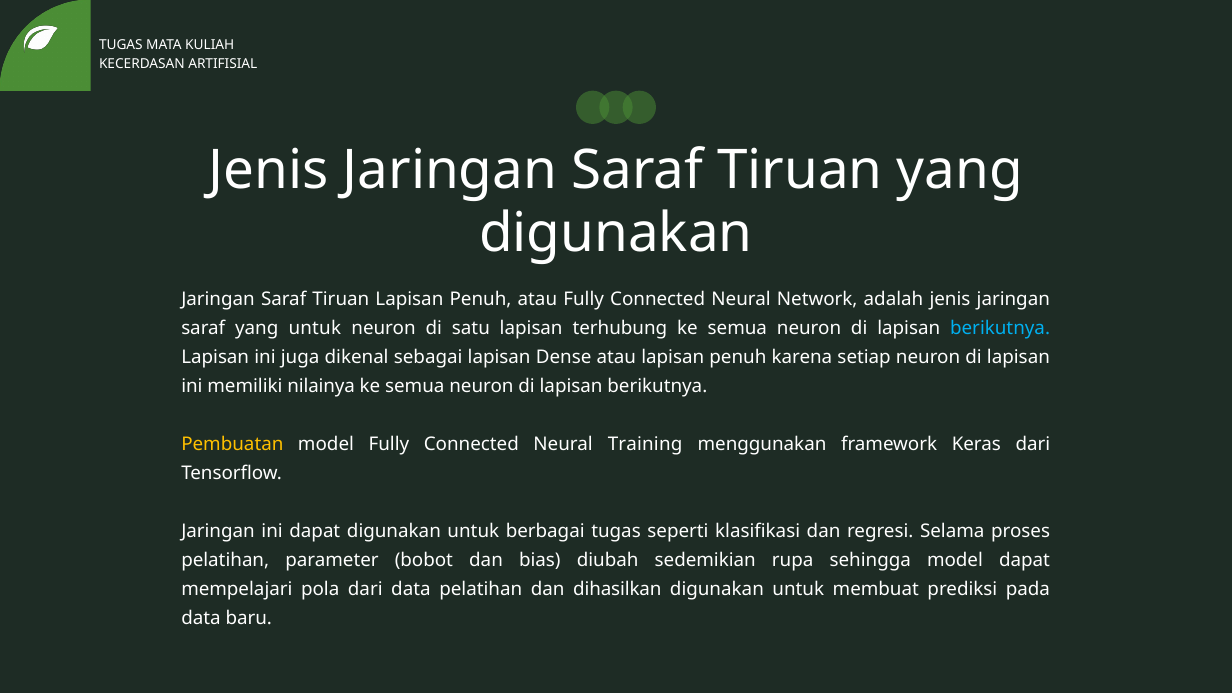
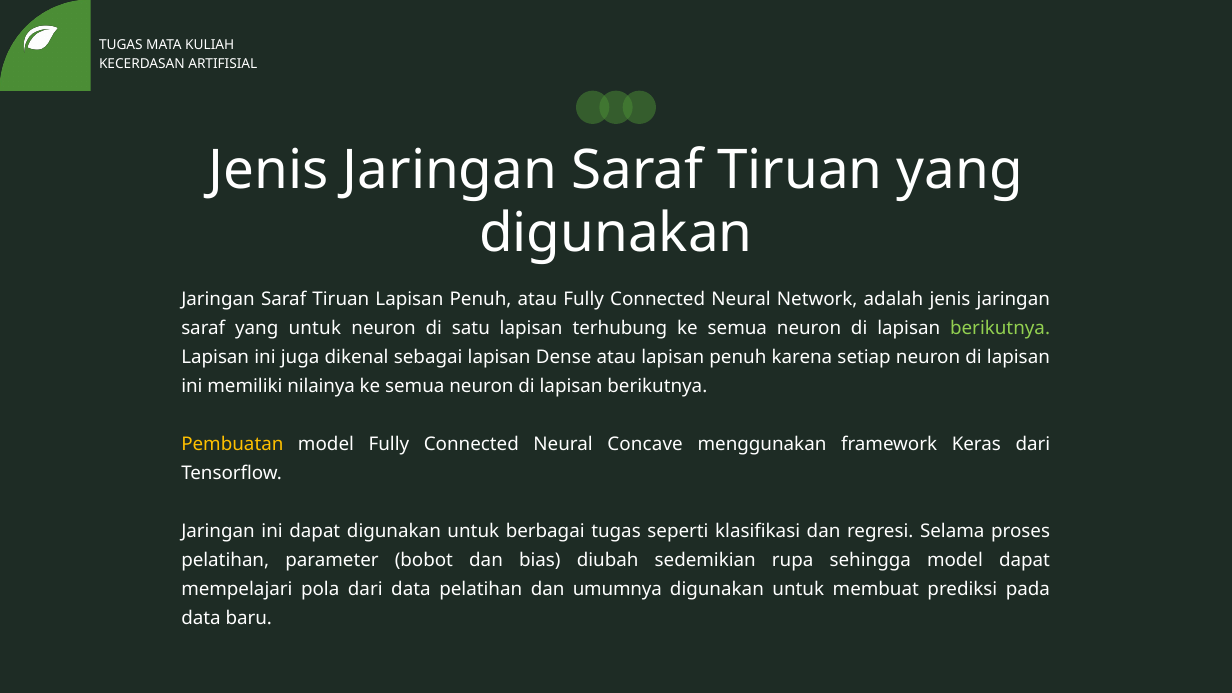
berikutnya at (1000, 328) colour: light blue -> light green
Training: Training -> Concave
dihasilkan: dihasilkan -> umumnya
